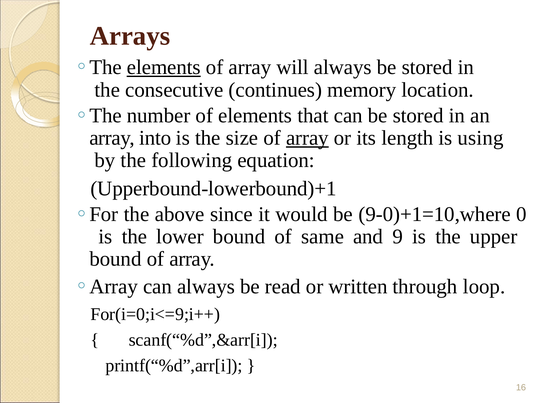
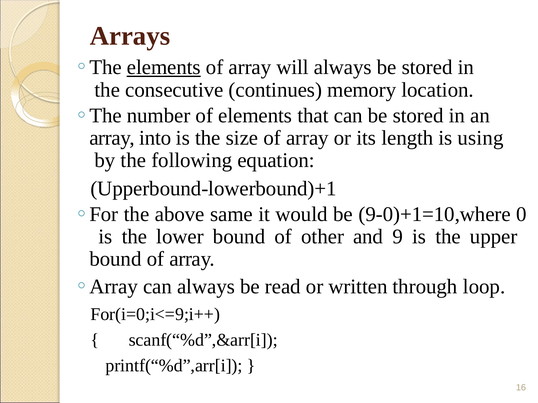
array at (307, 138) underline: present -> none
since: since -> same
same: same -> other
